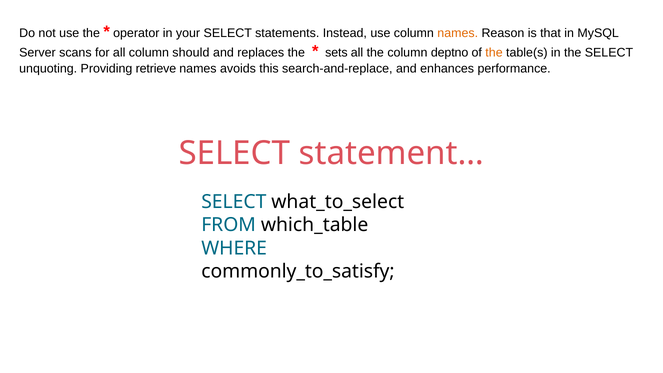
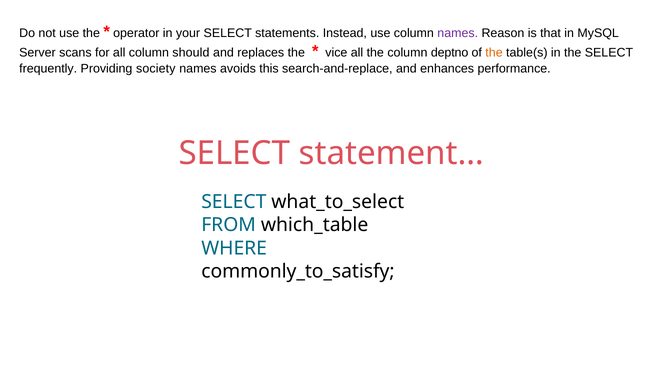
names at (458, 33) colour: orange -> purple
sets: sets -> vice
unquoting: unquoting -> frequently
retrieve: retrieve -> society
